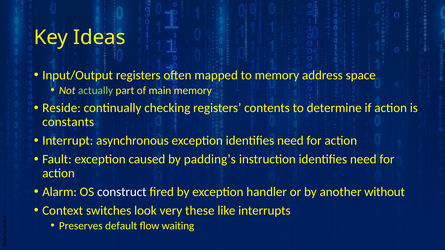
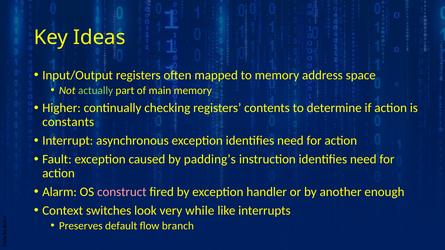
Reside: Reside -> Higher
construct colour: white -> pink
without: without -> enough
these: these -> while
waiting: waiting -> branch
